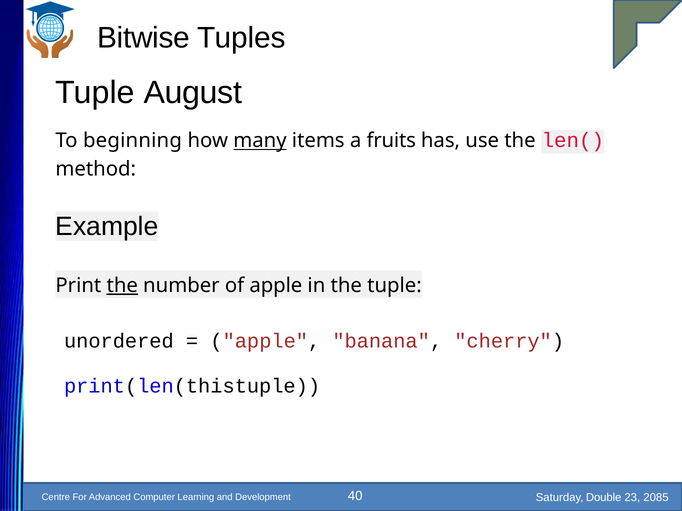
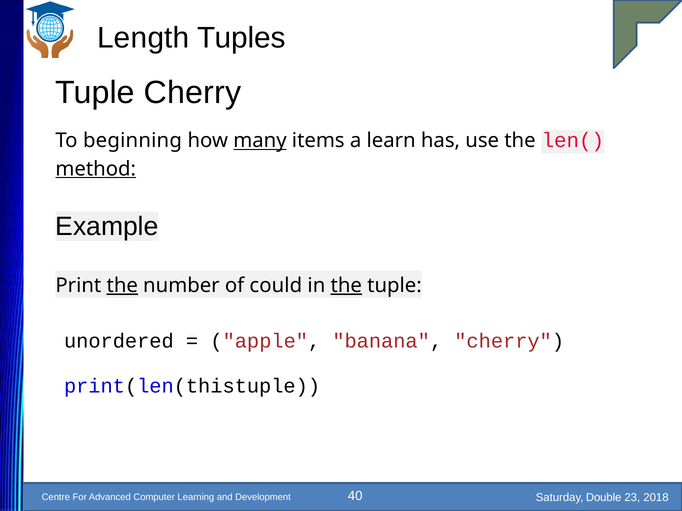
Bitwise: Bitwise -> Length
Tuple August: August -> Cherry
fruits: fruits -> learn
method underline: none -> present
of apple: apple -> could
the at (346, 286) underline: none -> present
2085: 2085 -> 2018
